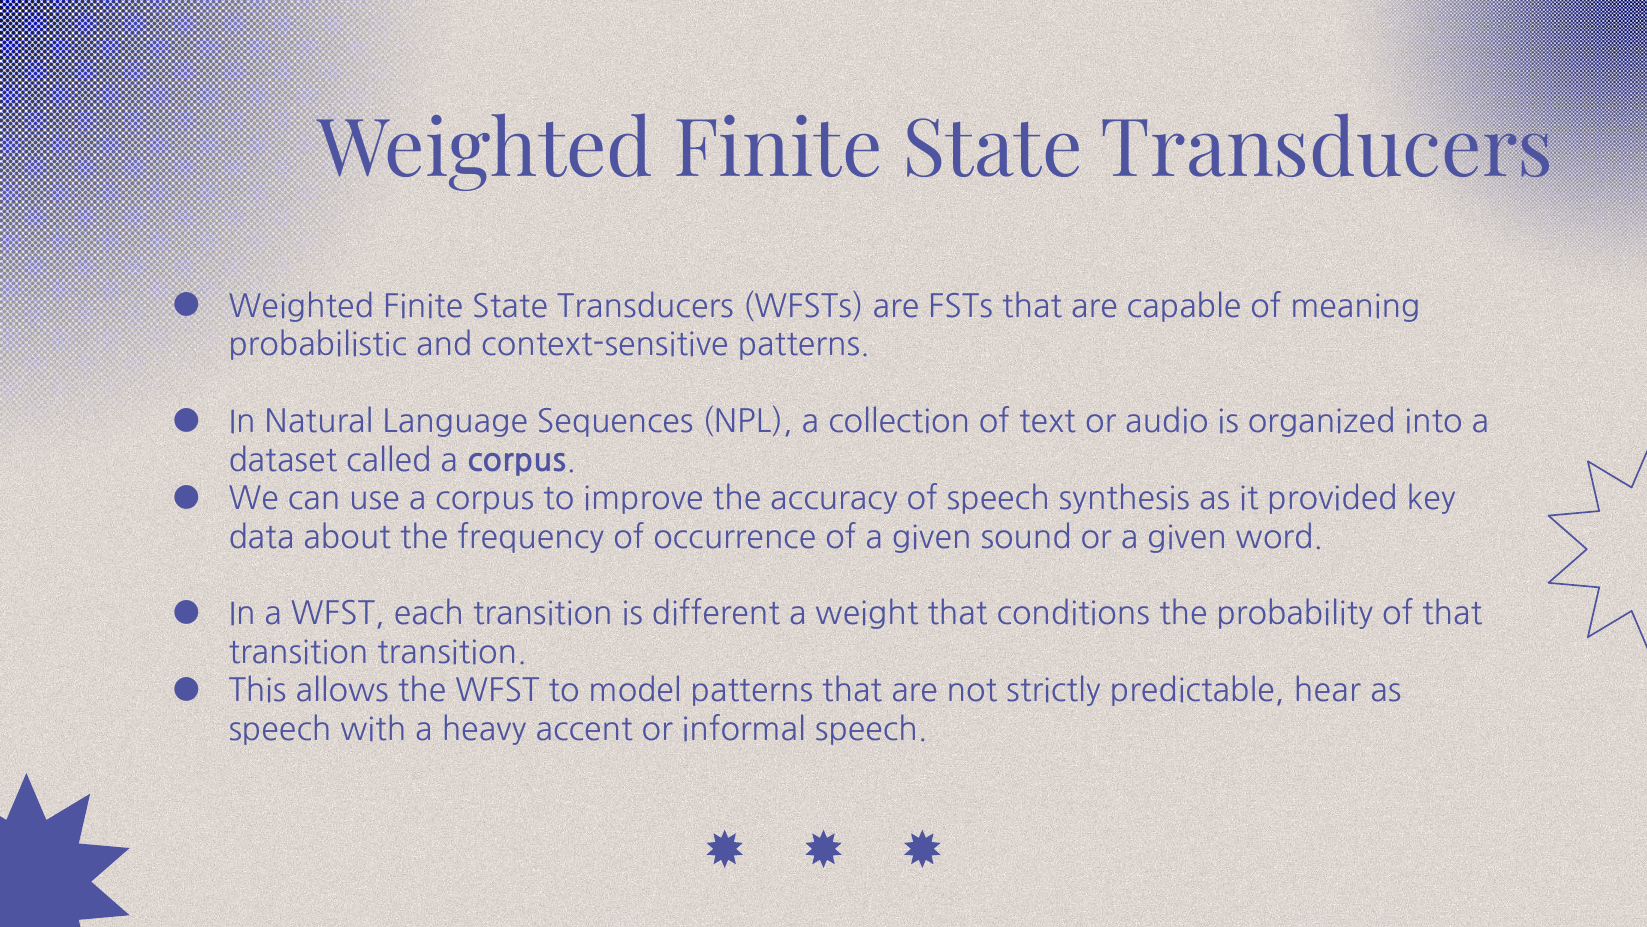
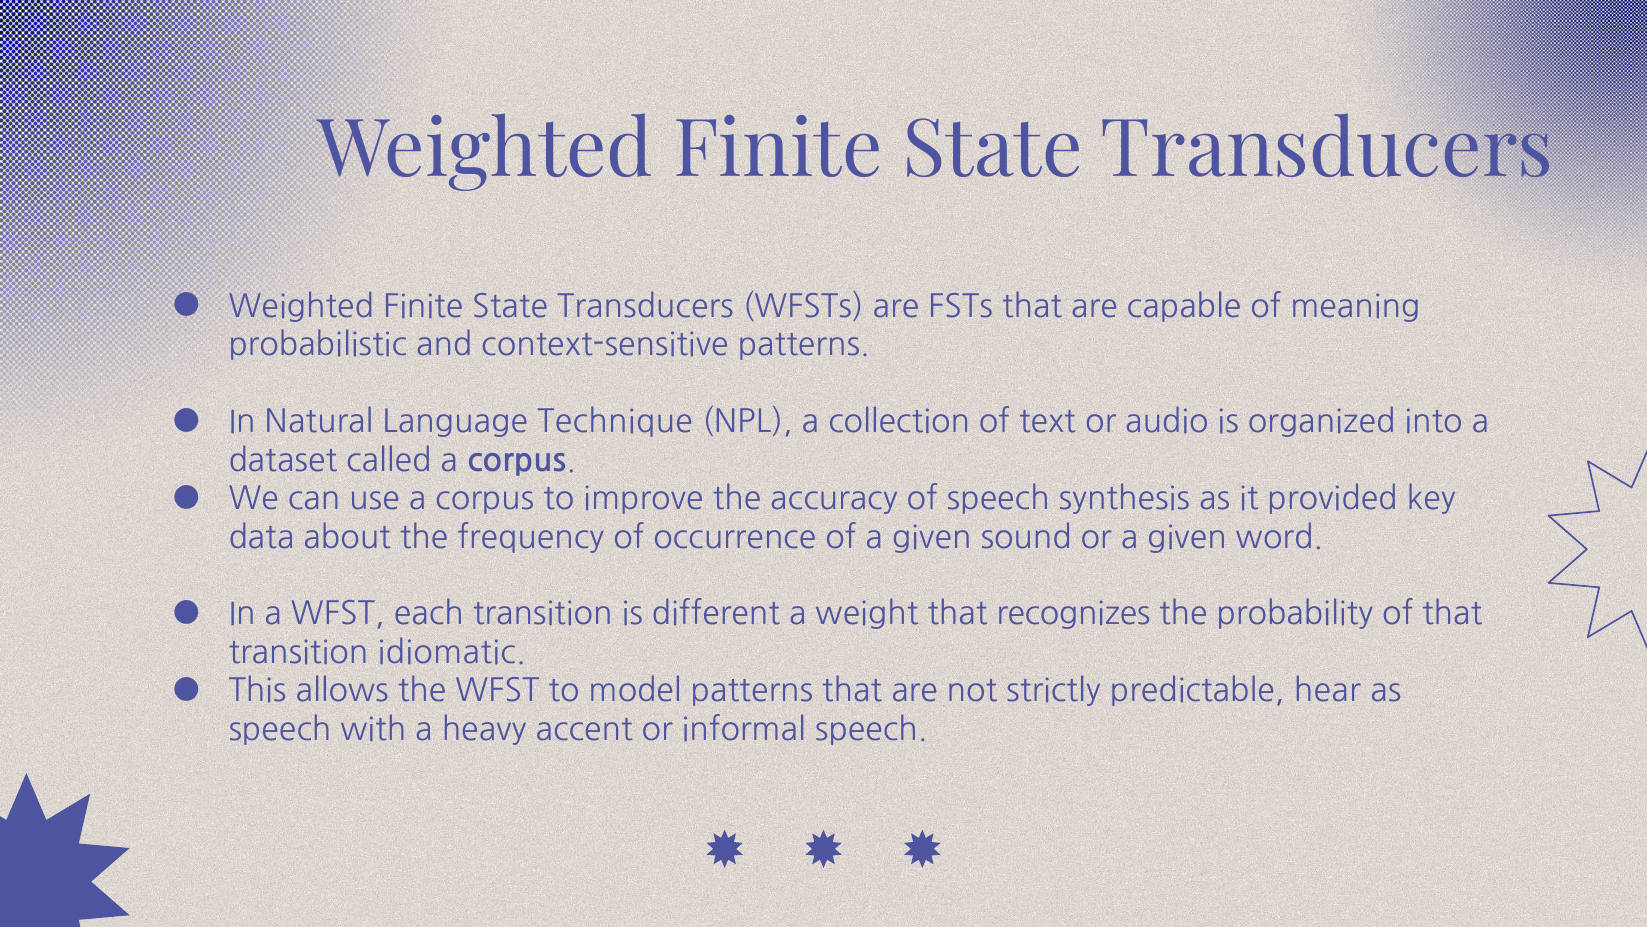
Sequences: Sequences -> Technique
conditions: conditions -> recognizes
transition transition: transition -> idiomatic
